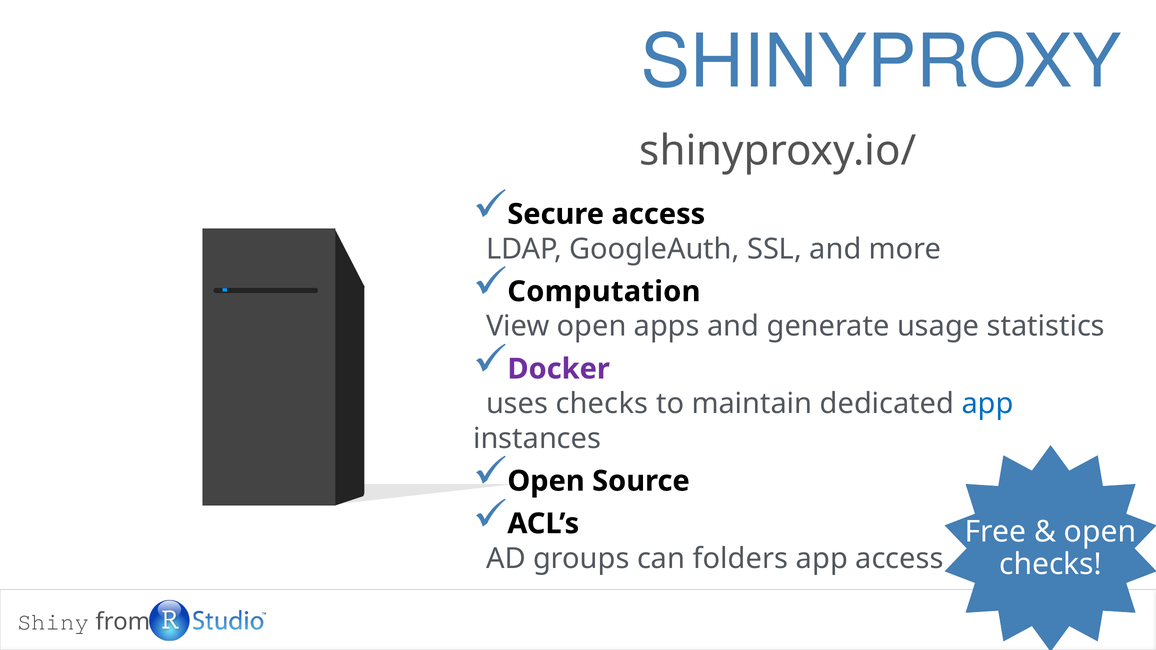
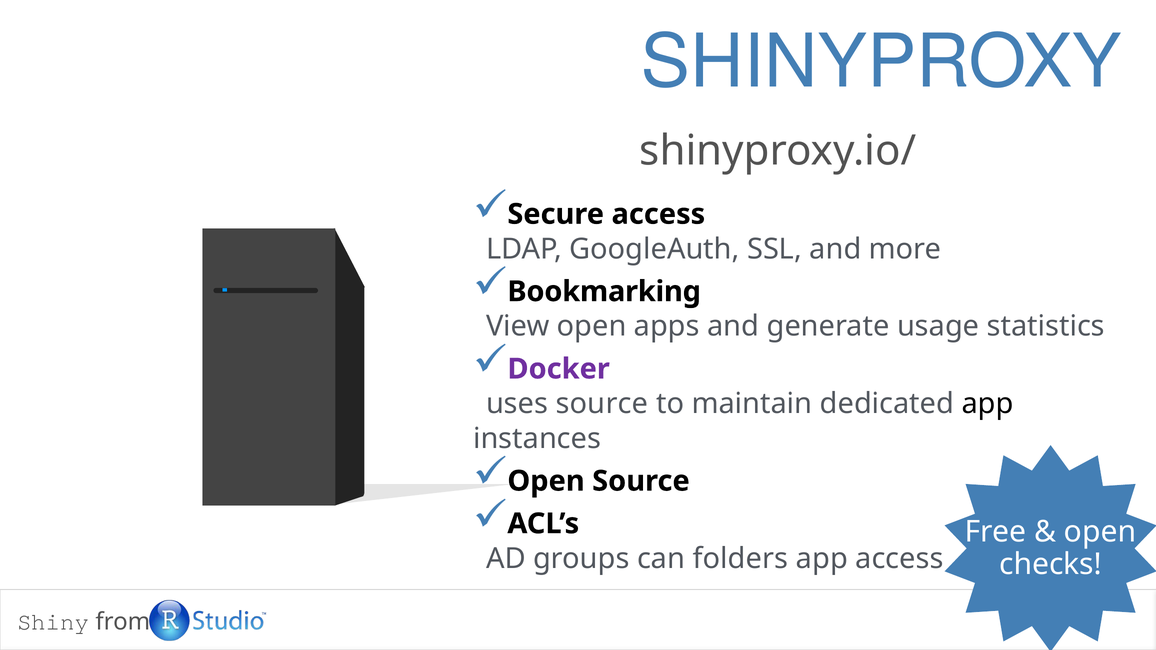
Computation: Computation -> Bookmarking
uses checks: checks -> source
app at (987, 404) colour: blue -> black
